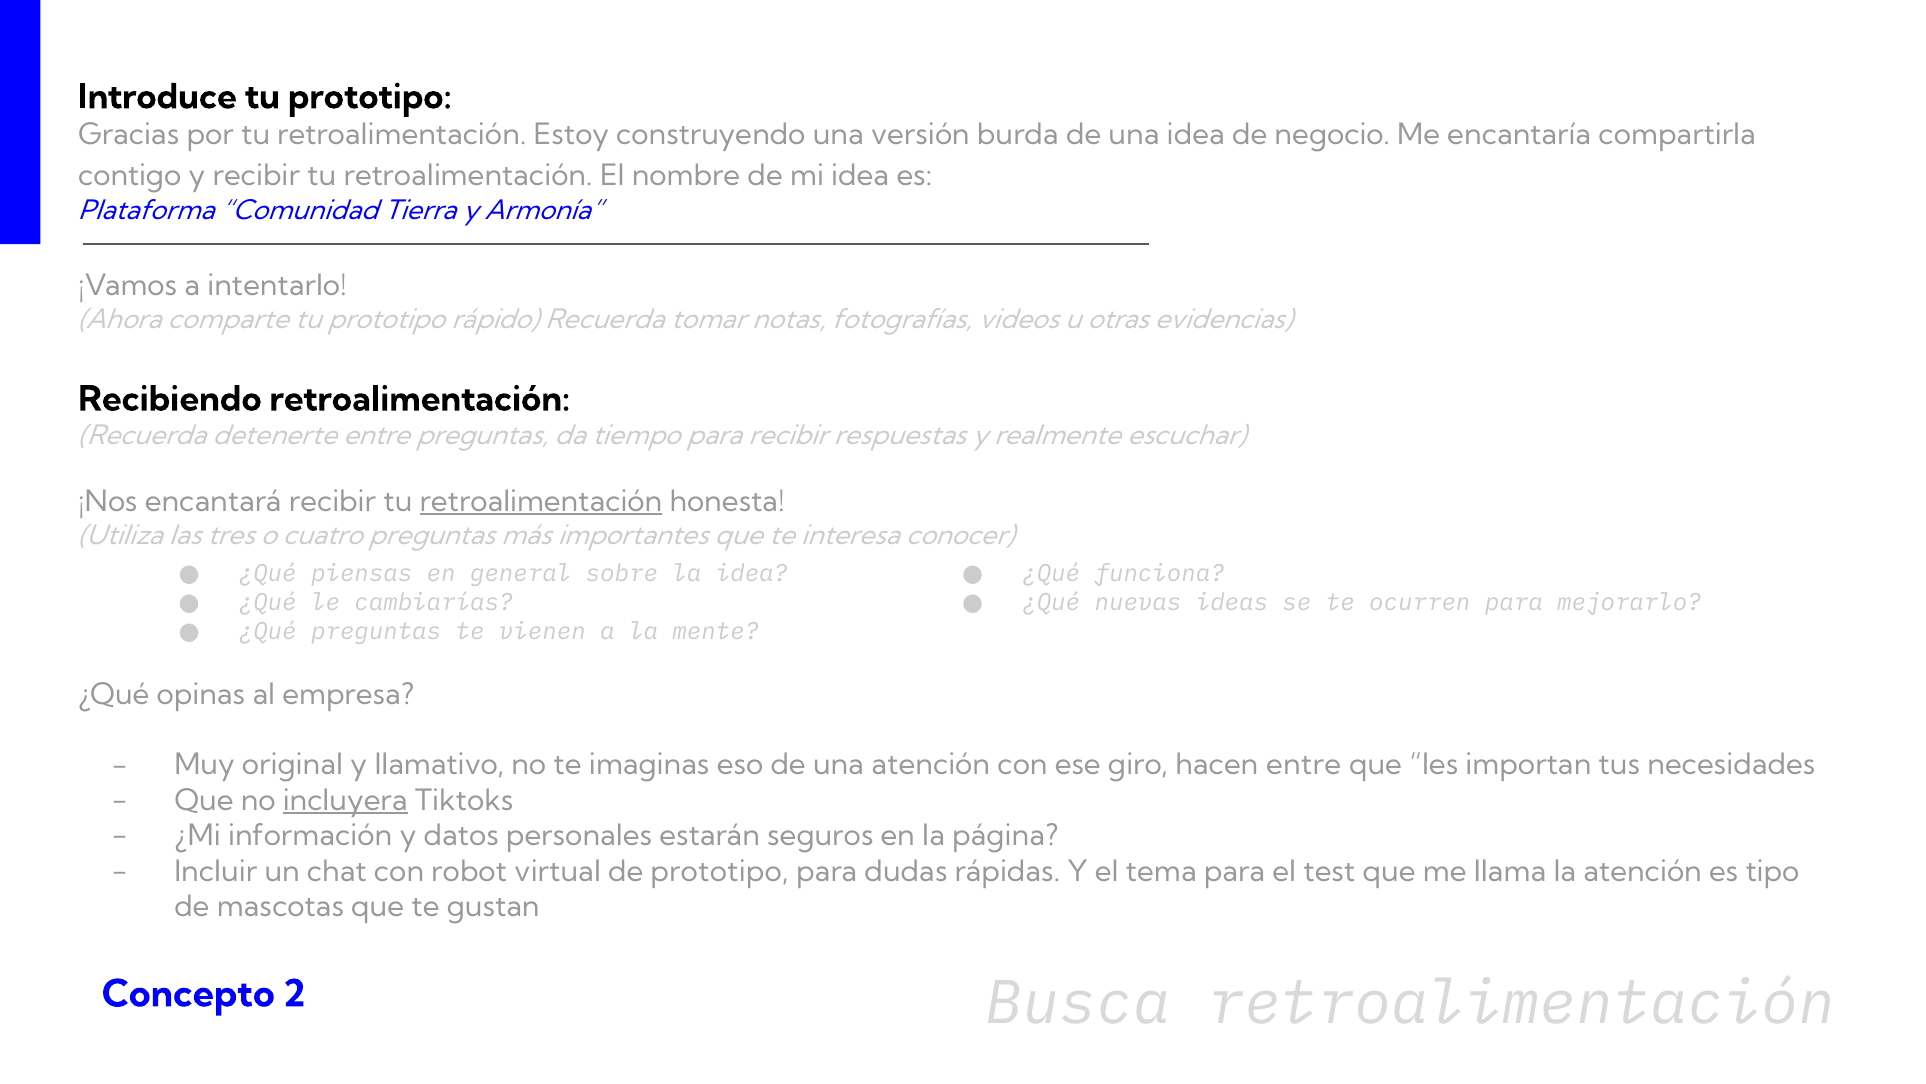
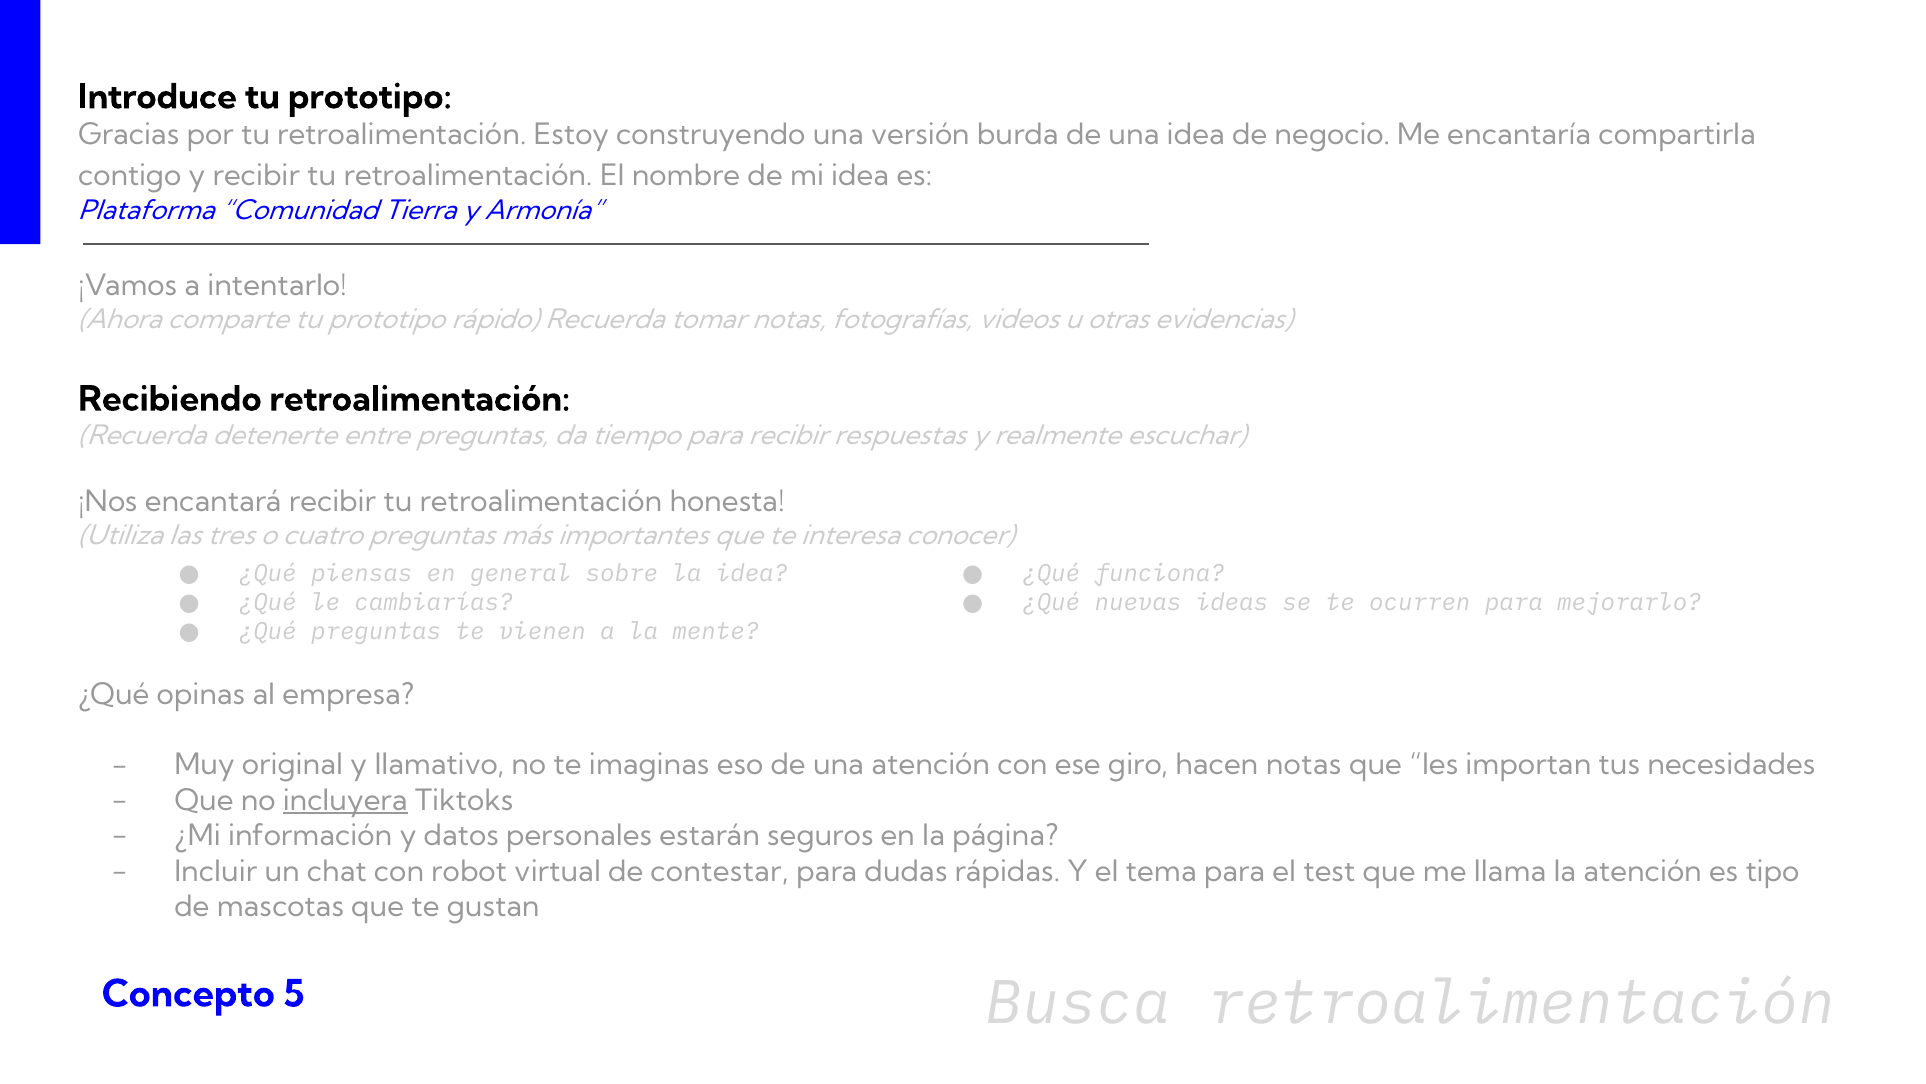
retroalimentación at (541, 501) underline: present -> none
hacen entre: entre -> notas
de prototipo: prototipo -> contestar
2: 2 -> 5
